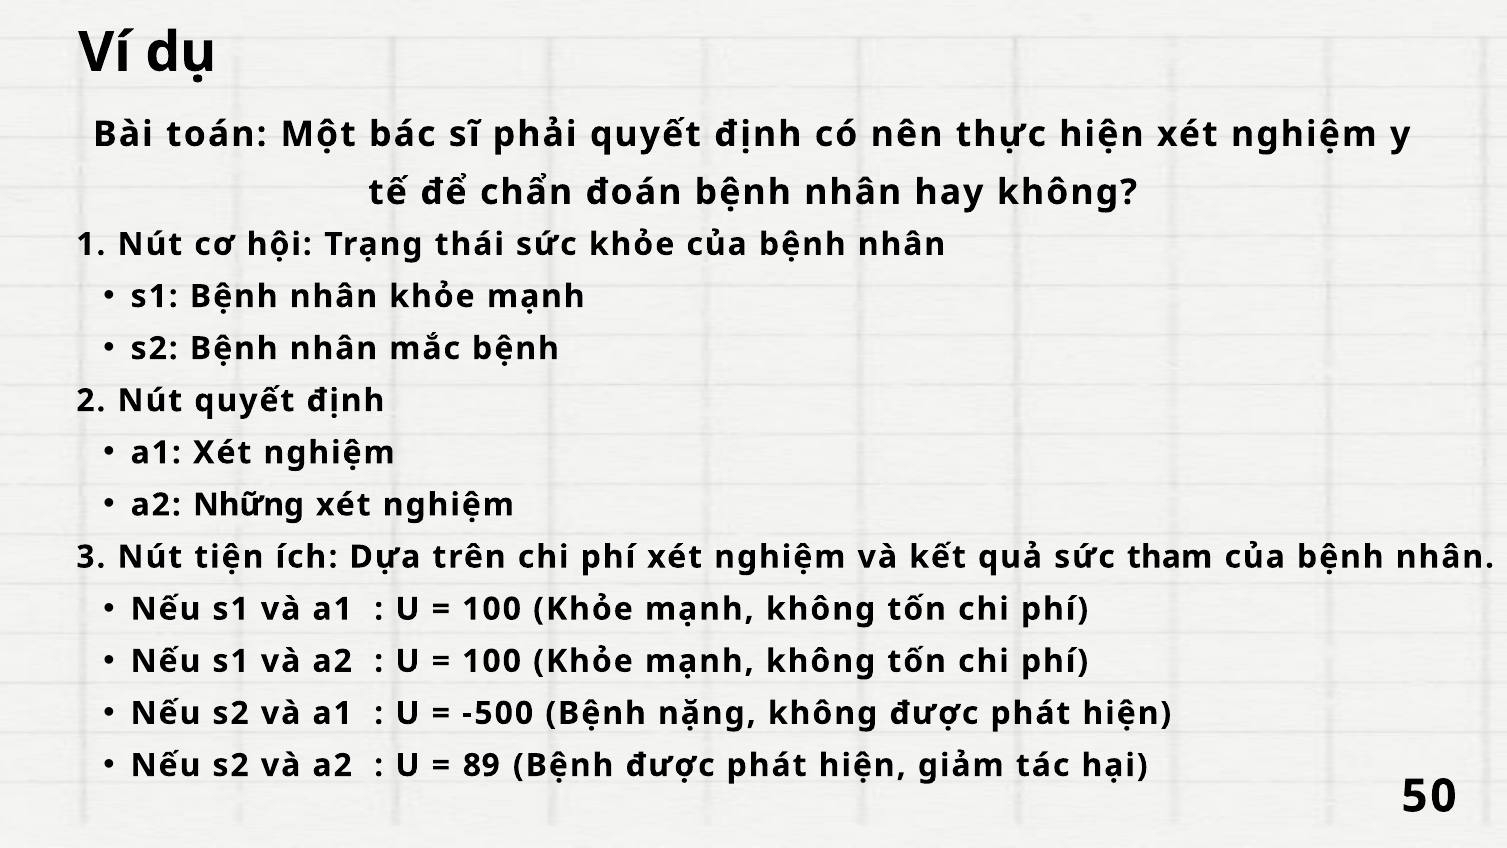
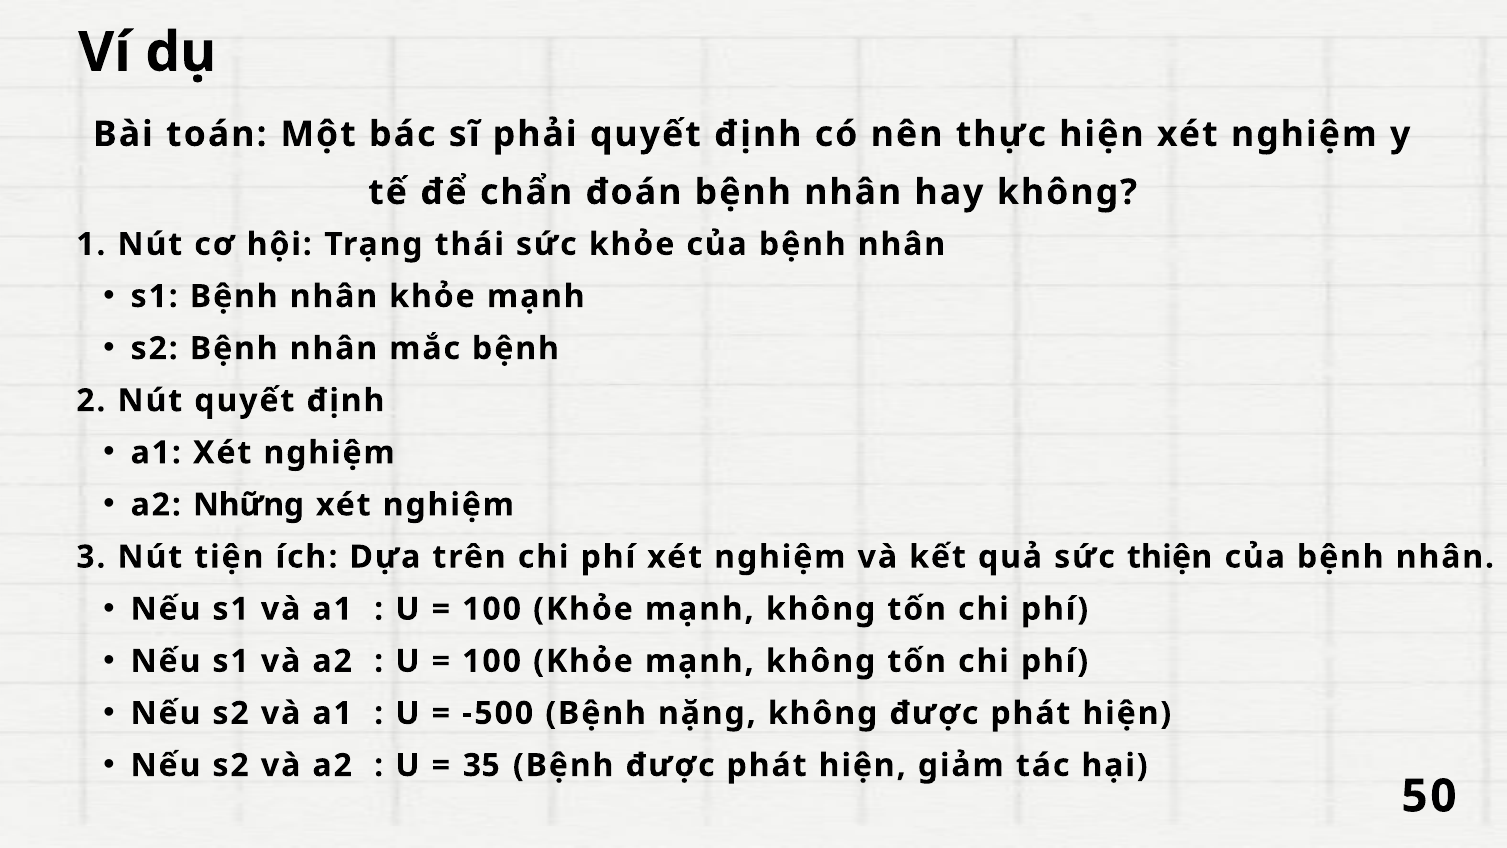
tham: tham -> thiện
89: 89 -> 35
